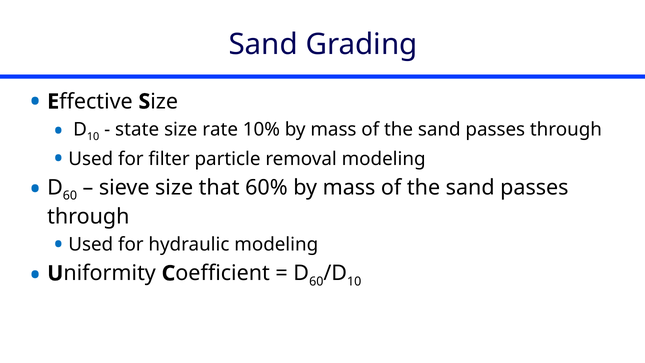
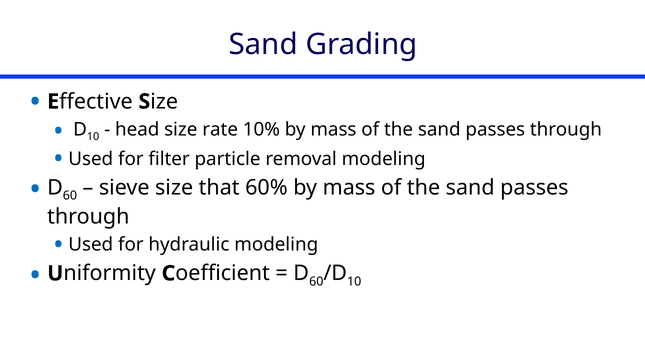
state: state -> head
